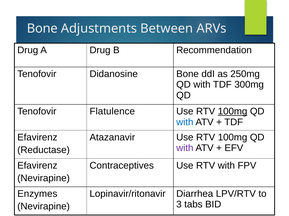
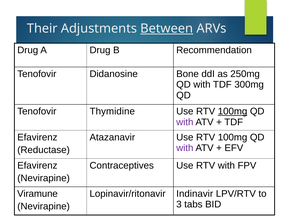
Bone at (42, 29): Bone -> Their
Between underline: none -> present
Flatulence: Flatulence -> Thymidine
with at (185, 122) colour: blue -> purple
Enzymes: Enzymes -> Viramune
Diarrhea: Diarrhea -> Indinavir
